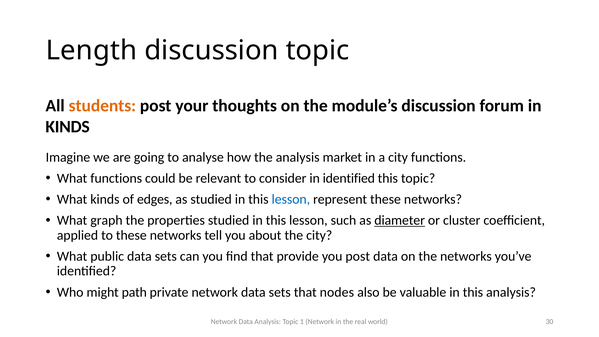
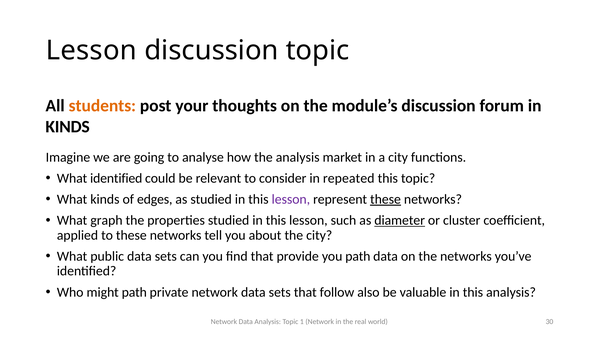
Length at (91, 50): Length -> Lesson
What functions: functions -> identified
in identified: identified -> repeated
lesson at (291, 199) colour: blue -> purple
these at (385, 199) underline: none -> present
you post: post -> path
nodes: nodes -> follow
